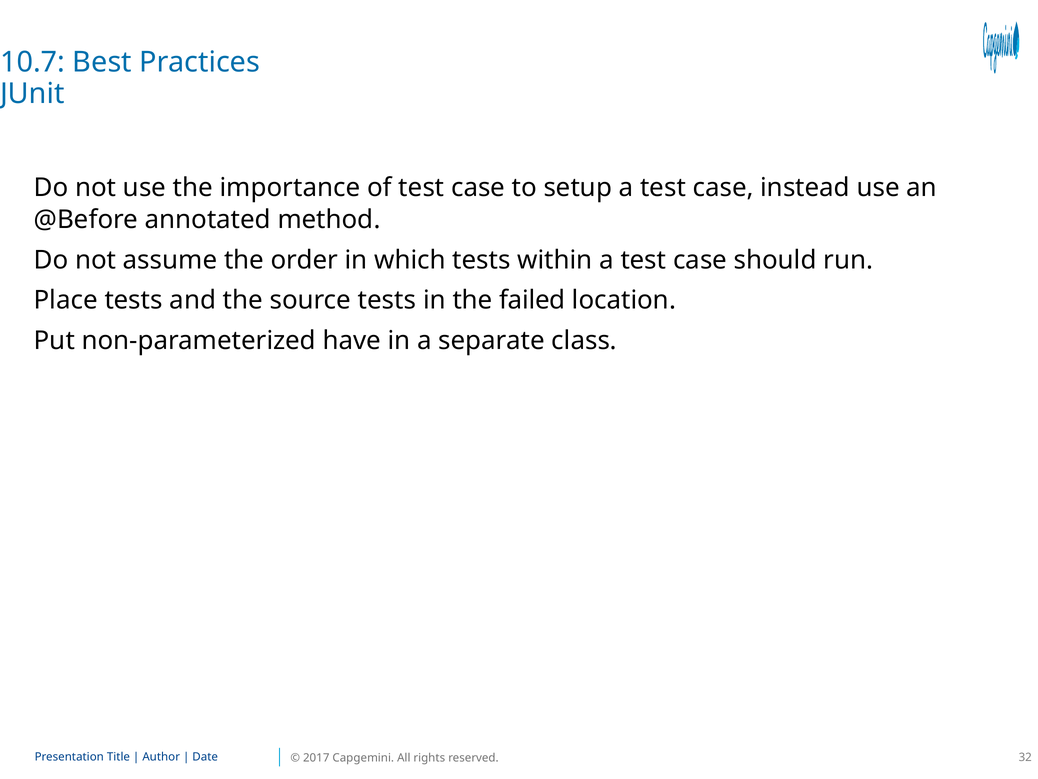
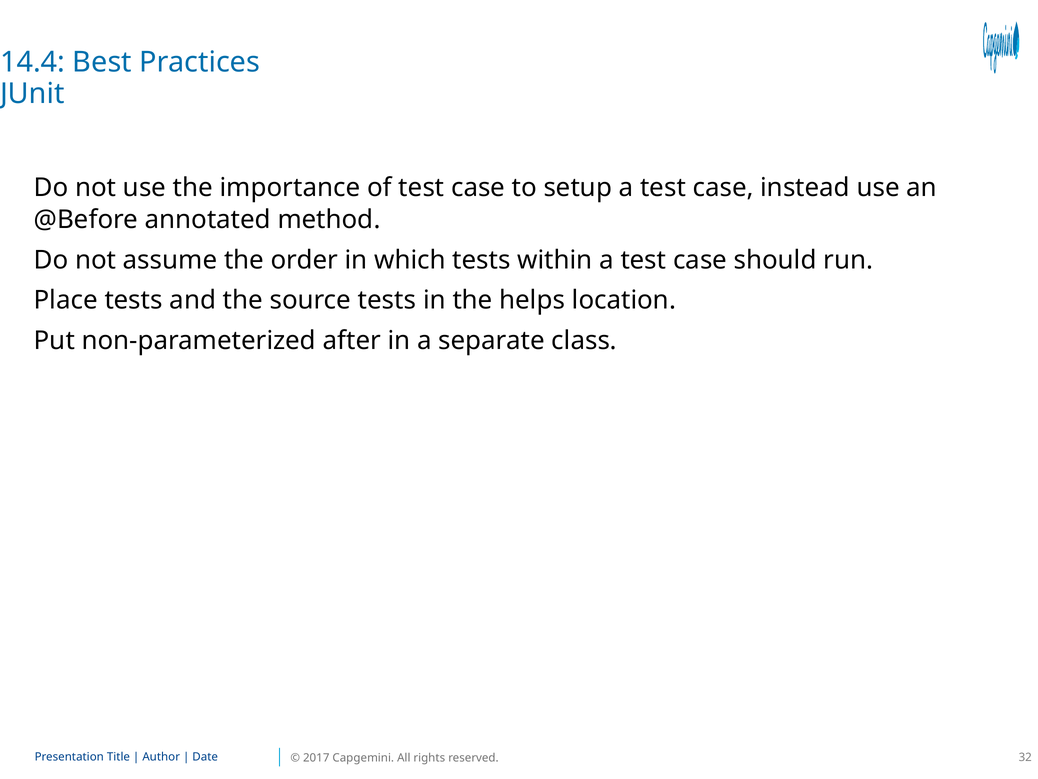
10.7: 10.7 -> 14.4
failed: failed -> helps
have: have -> after
